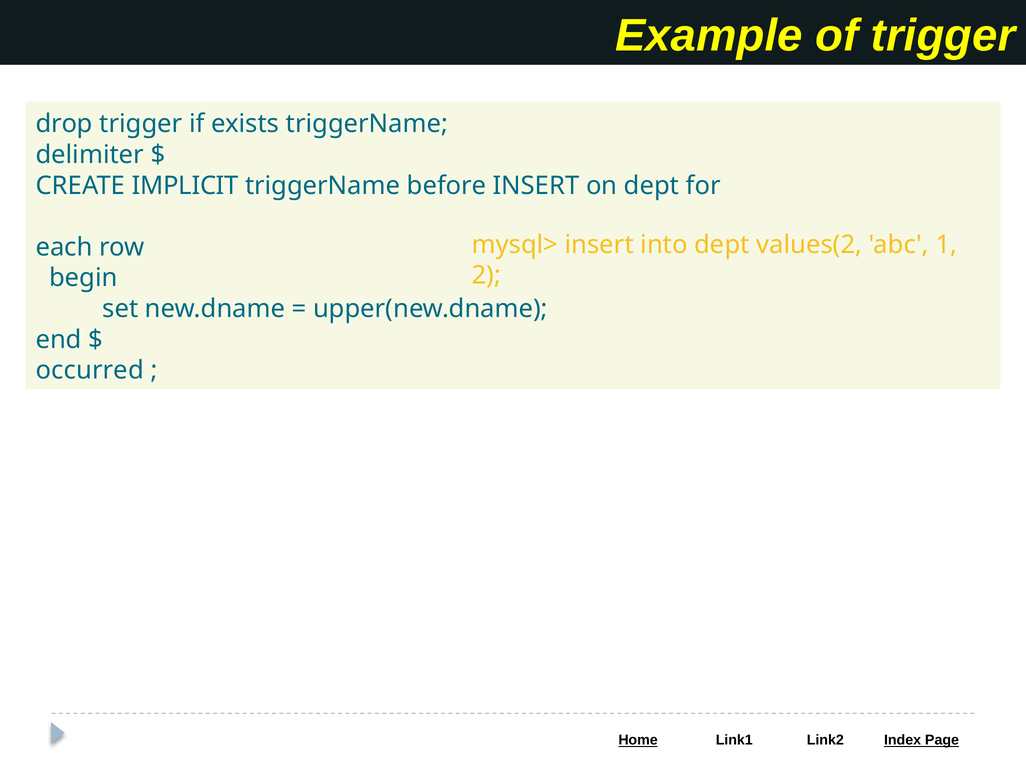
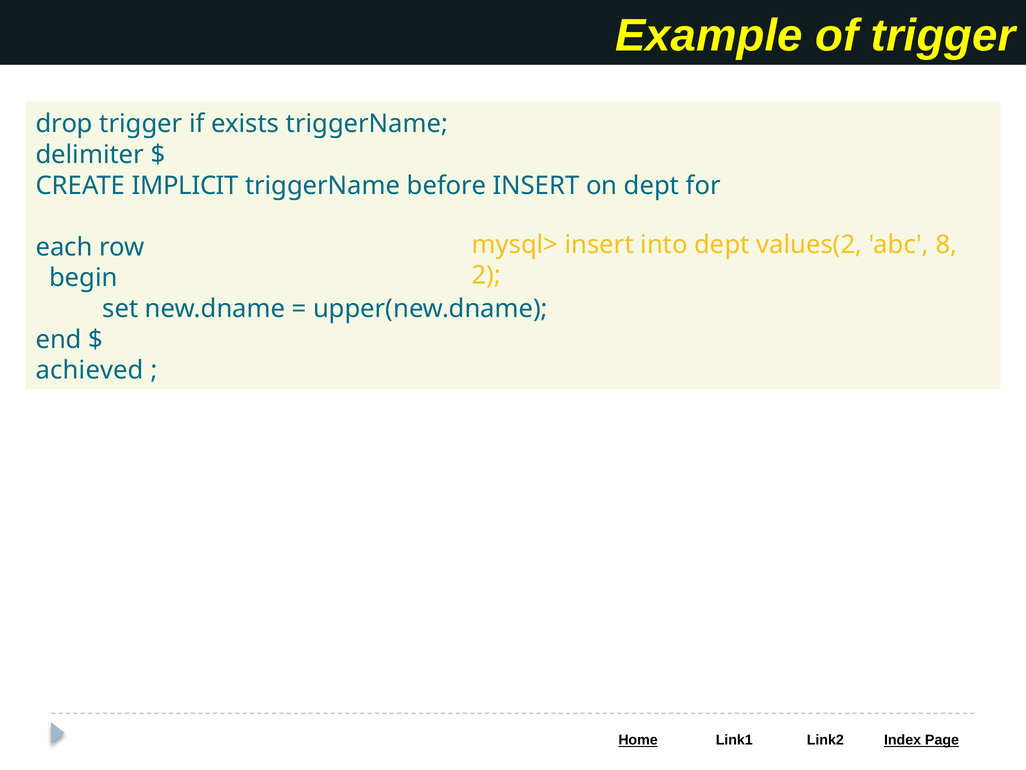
1: 1 -> 8
occurred: occurred -> achieved
